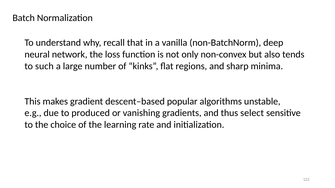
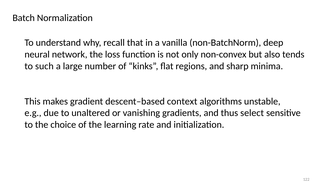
popular: popular -> context
produced: produced -> unaltered
